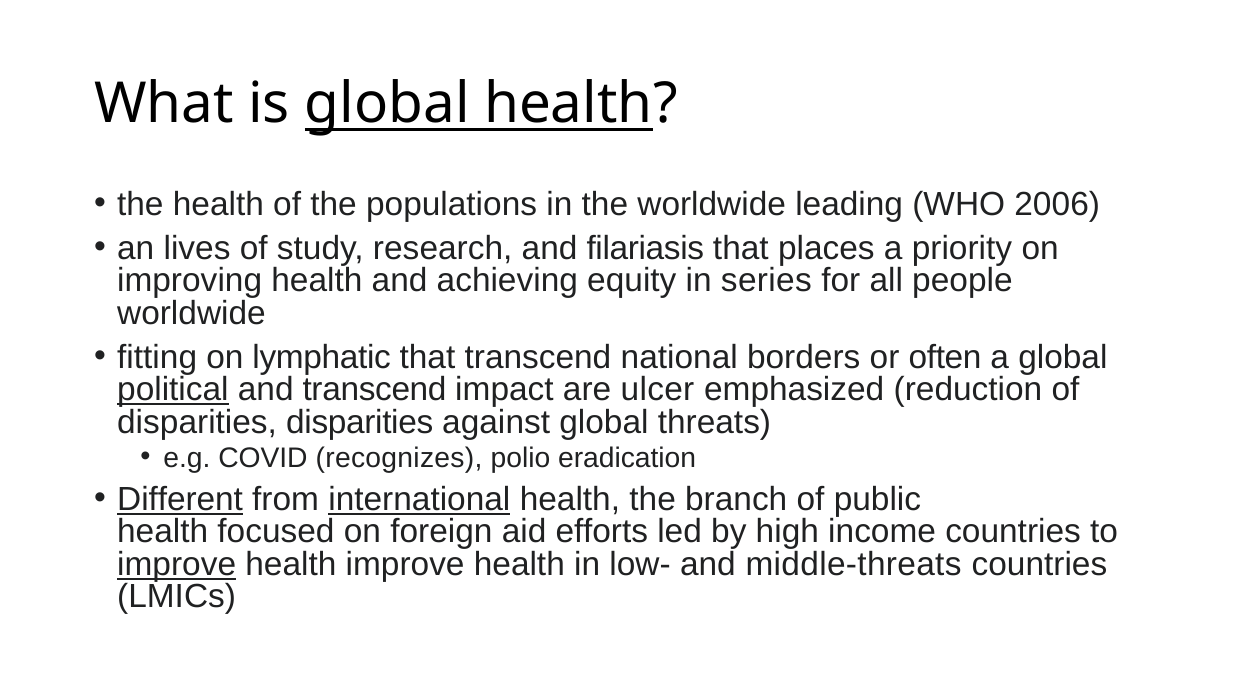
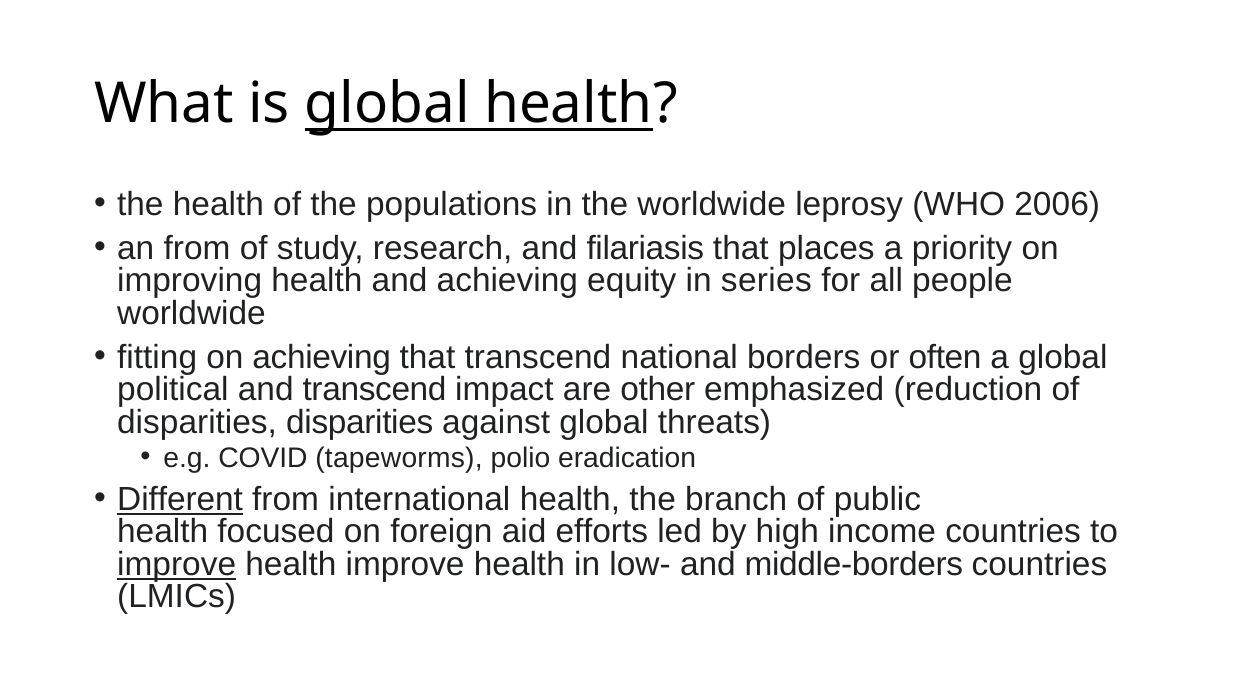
leading: leading -> leprosy
an lives: lives -> from
on lymphatic: lymphatic -> achieving
political underline: present -> none
ulcer: ulcer -> other
recognizes: recognizes -> tapeworms
international underline: present -> none
middle-threats: middle-threats -> middle-borders
